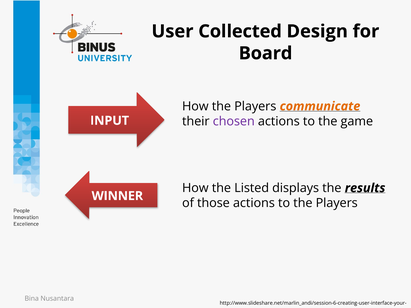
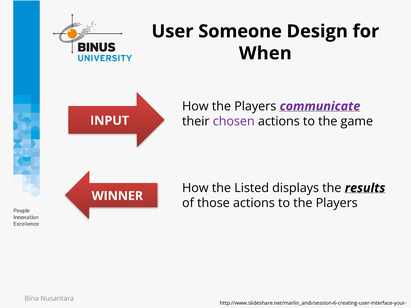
Collected: Collected -> Someone
Board: Board -> When
communicate colour: orange -> purple
